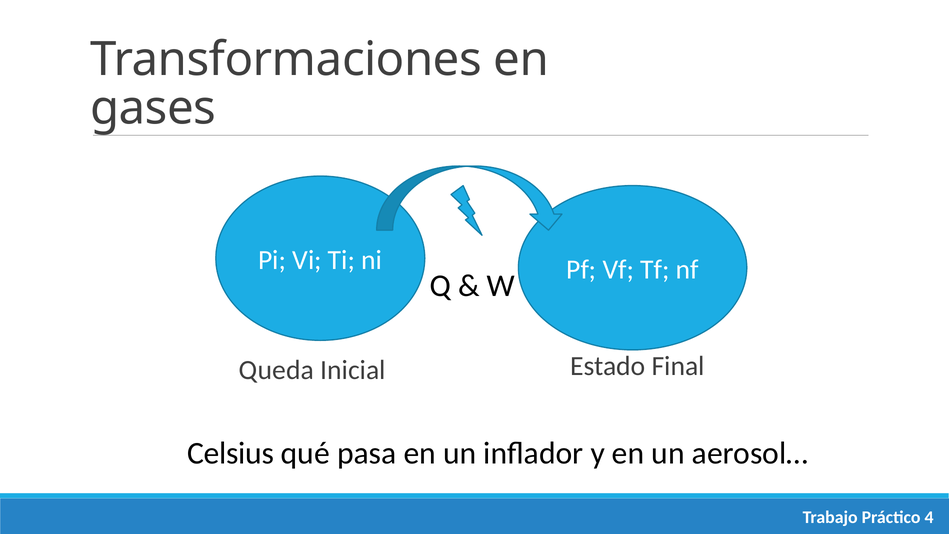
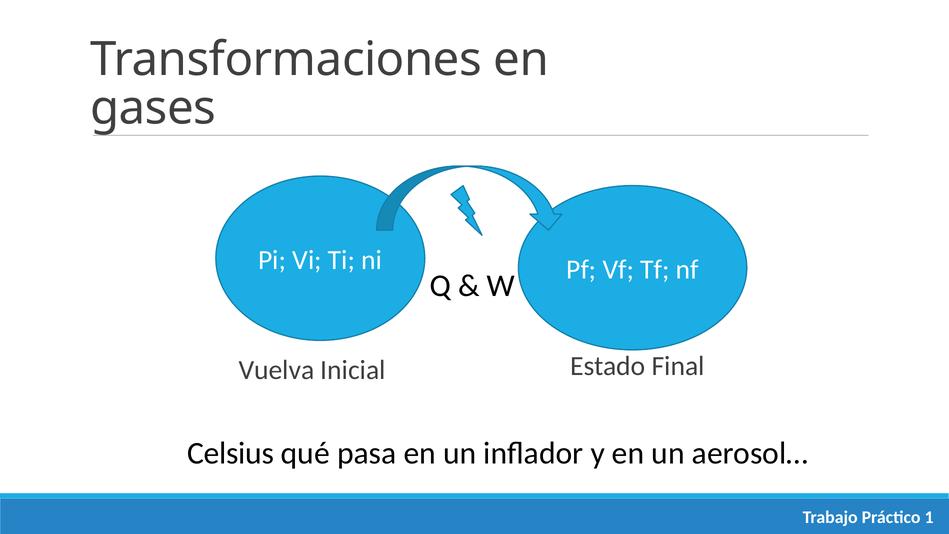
Queda: Queda -> Vuelva
4: 4 -> 1
